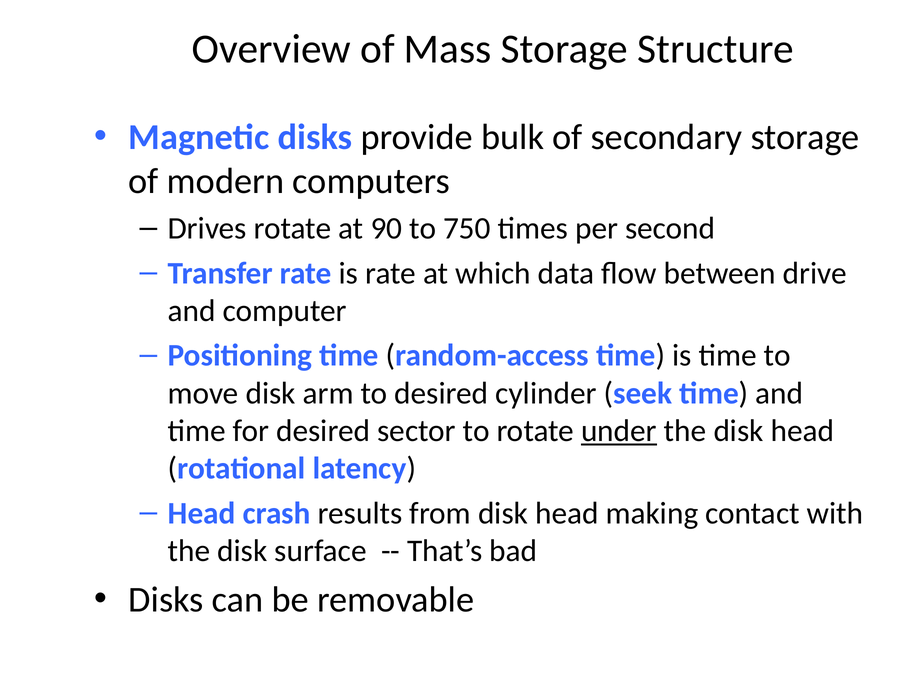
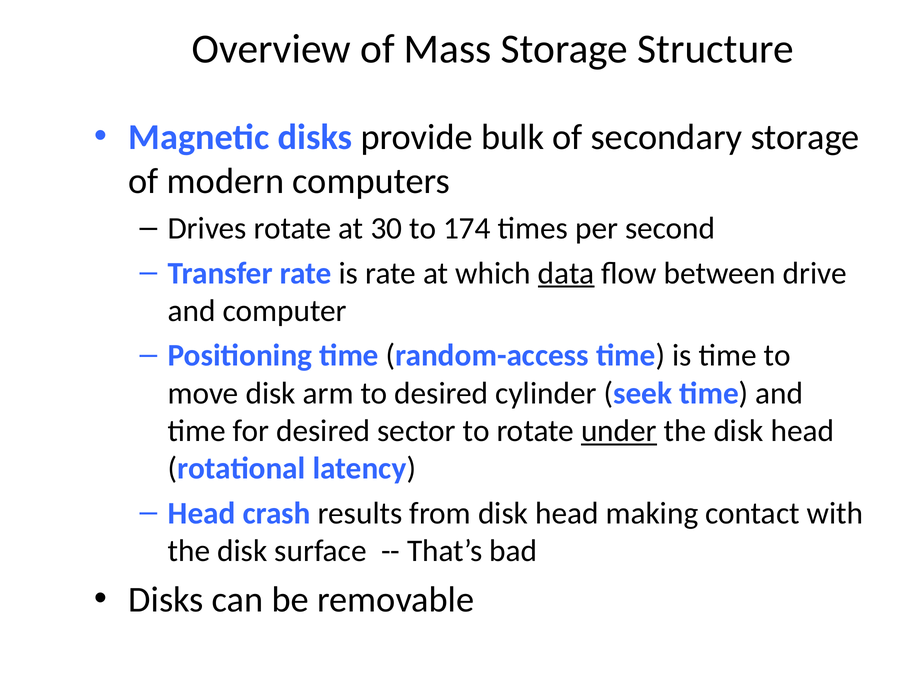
90: 90 -> 30
750: 750 -> 174
data underline: none -> present
